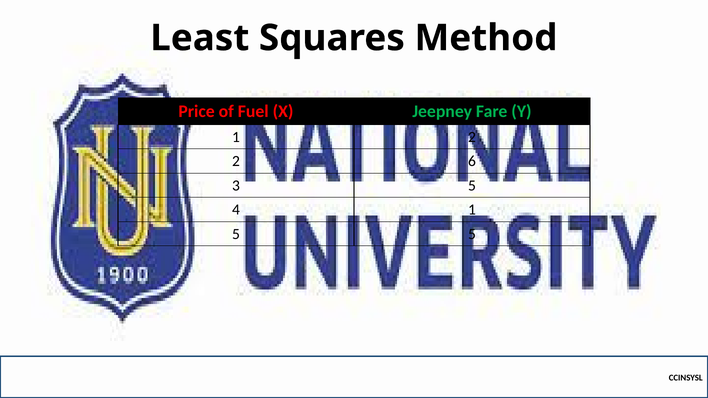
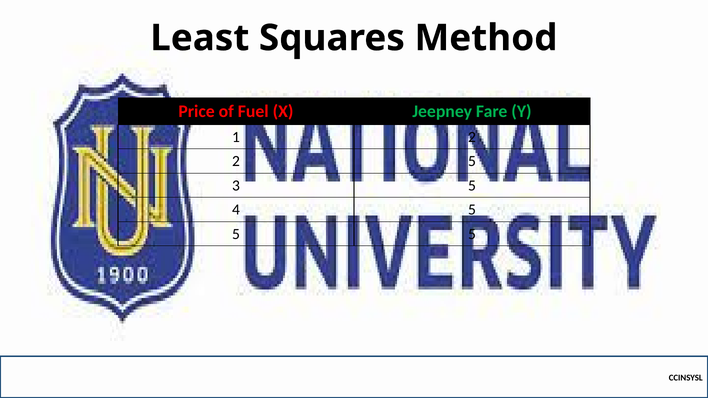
2 6: 6 -> 5
4 1: 1 -> 5
